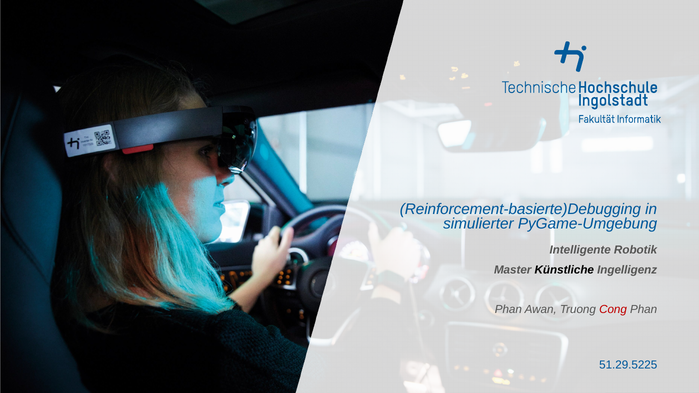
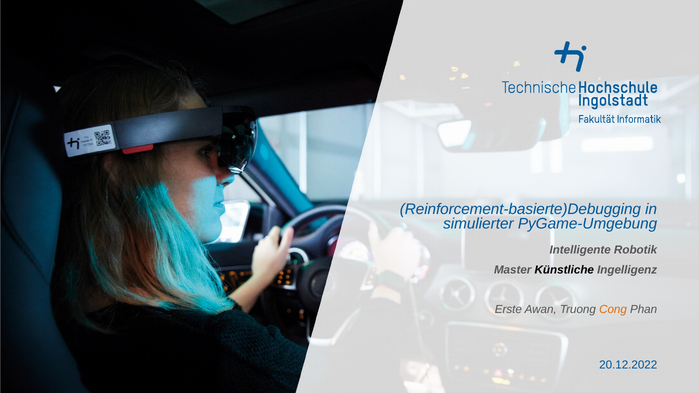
Phan at (508, 310): Phan -> Erste
Cong colour: red -> orange
51.29.5225: 51.29.5225 -> 20.12.2022
